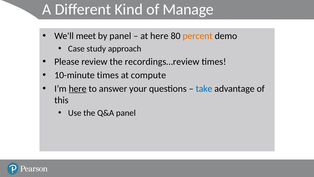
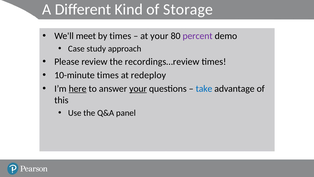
Manage: Manage -> Storage
by panel: panel -> times
at here: here -> your
percent colour: orange -> purple
compute: compute -> redeploy
your at (138, 88) underline: none -> present
